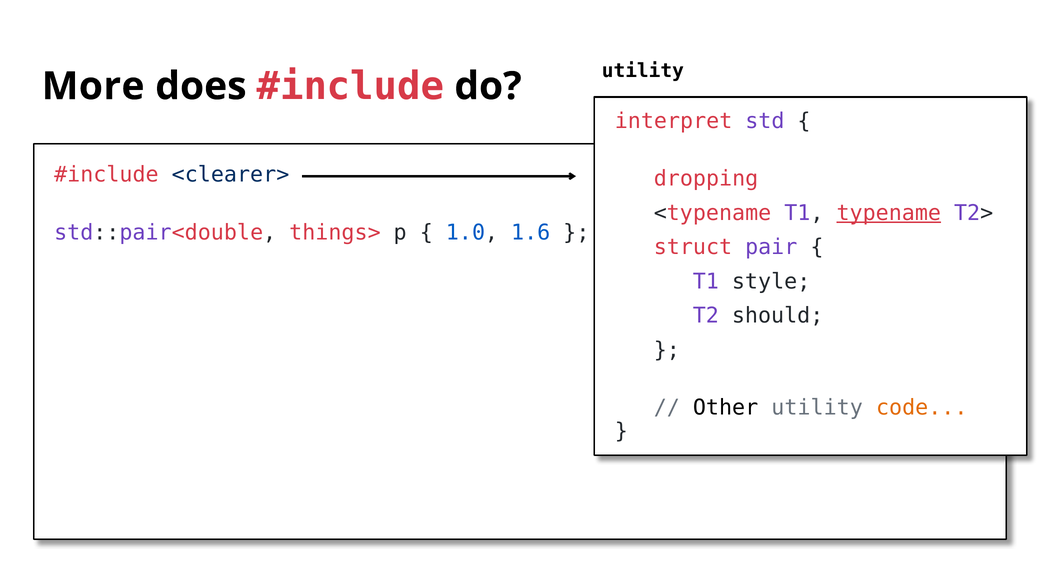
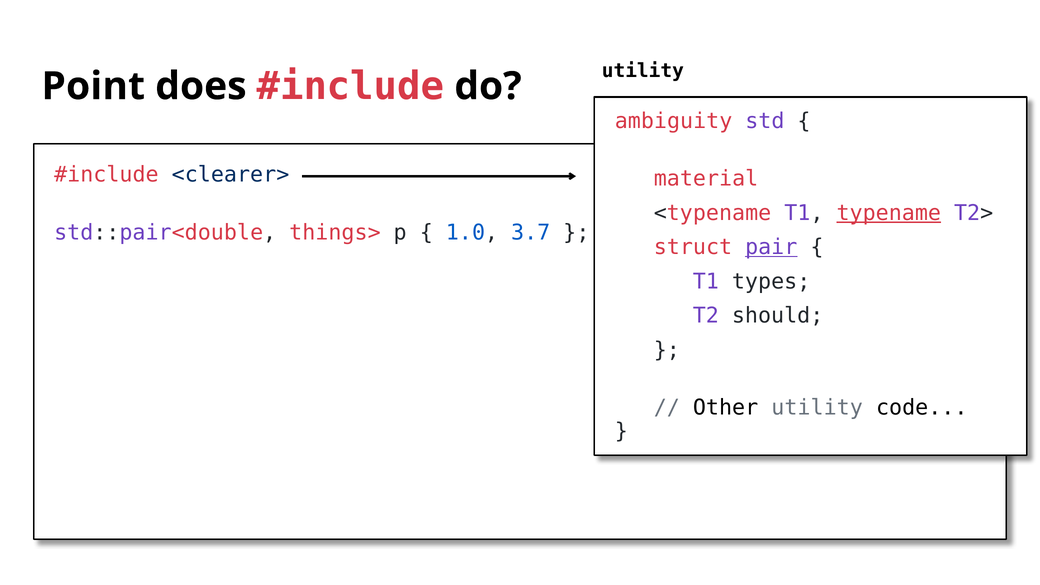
More: More -> Point
interpret: interpret -> ambiguity
dropping: dropping -> material
1.6: 1.6 -> 3.7
pair underline: none -> present
style: style -> types
code colour: orange -> black
